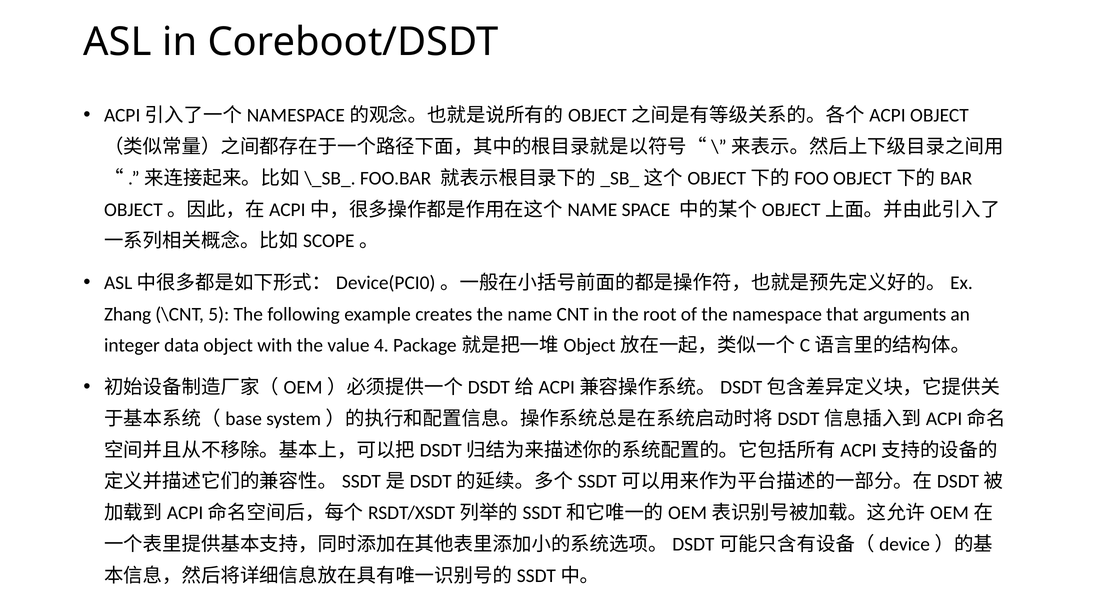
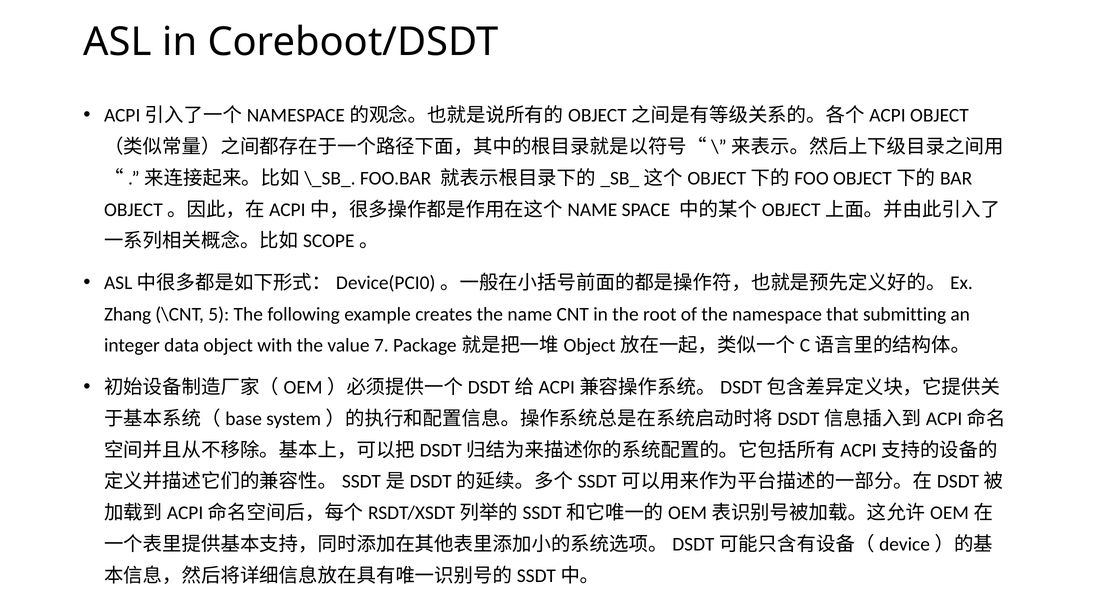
arguments: arguments -> submitting
4: 4 -> 7
